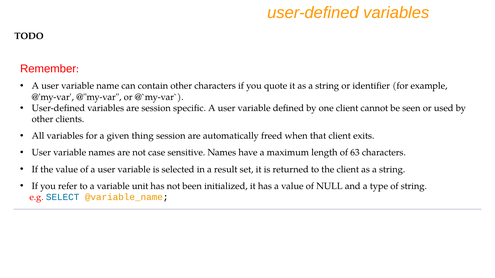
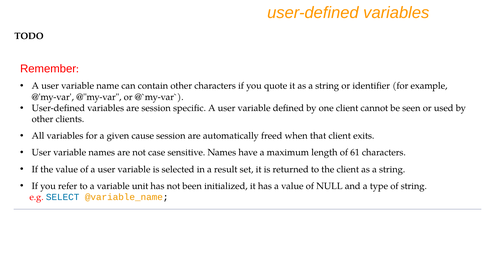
thing: thing -> cause
63: 63 -> 61
